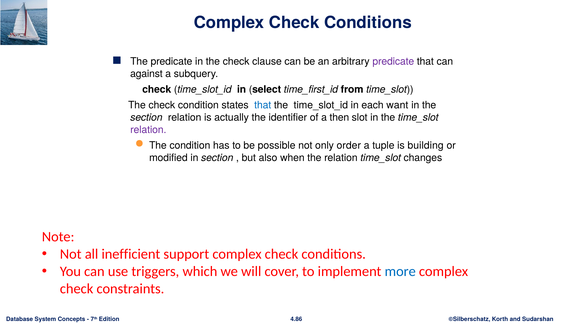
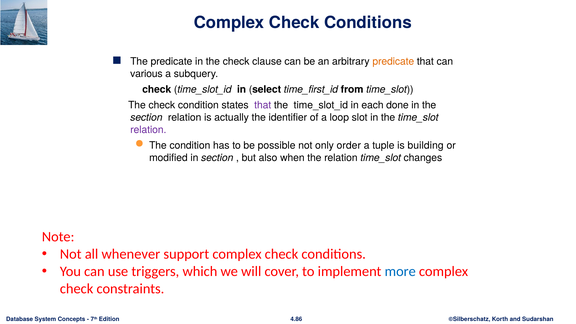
predicate at (393, 61) colour: purple -> orange
against: against -> various
that at (263, 105) colour: blue -> purple
want: want -> done
then: then -> loop
inefficient: inefficient -> whenever
